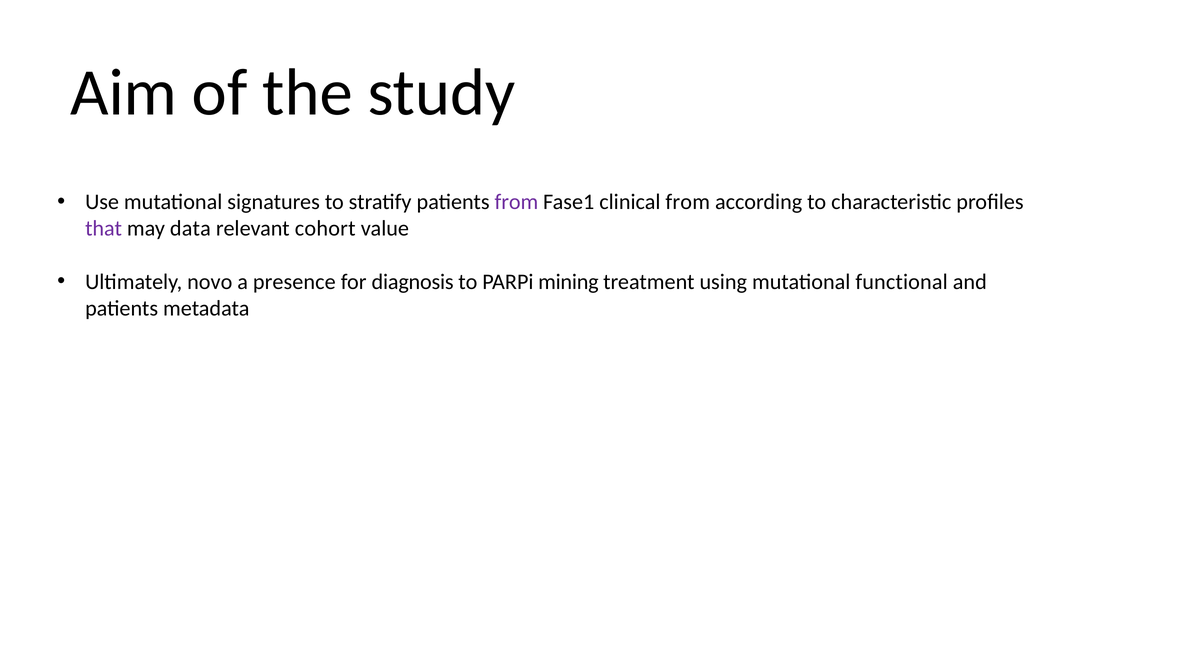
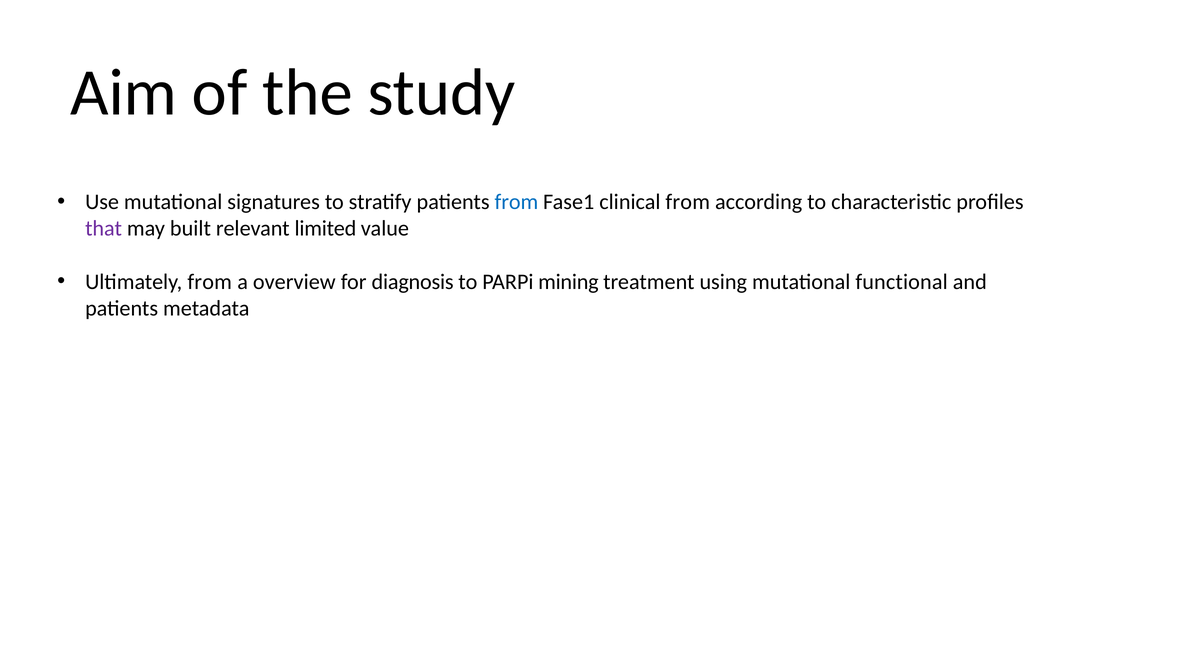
from at (516, 202) colour: purple -> blue
data: data -> built
cohort: cohort -> limited
Ultimately novo: novo -> from
presence: presence -> overview
